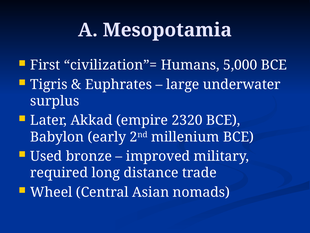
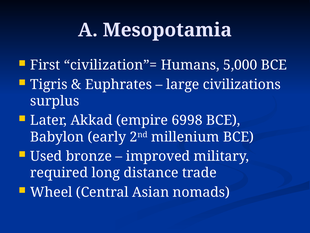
underwater: underwater -> civilizations
2320: 2320 -> 6998
